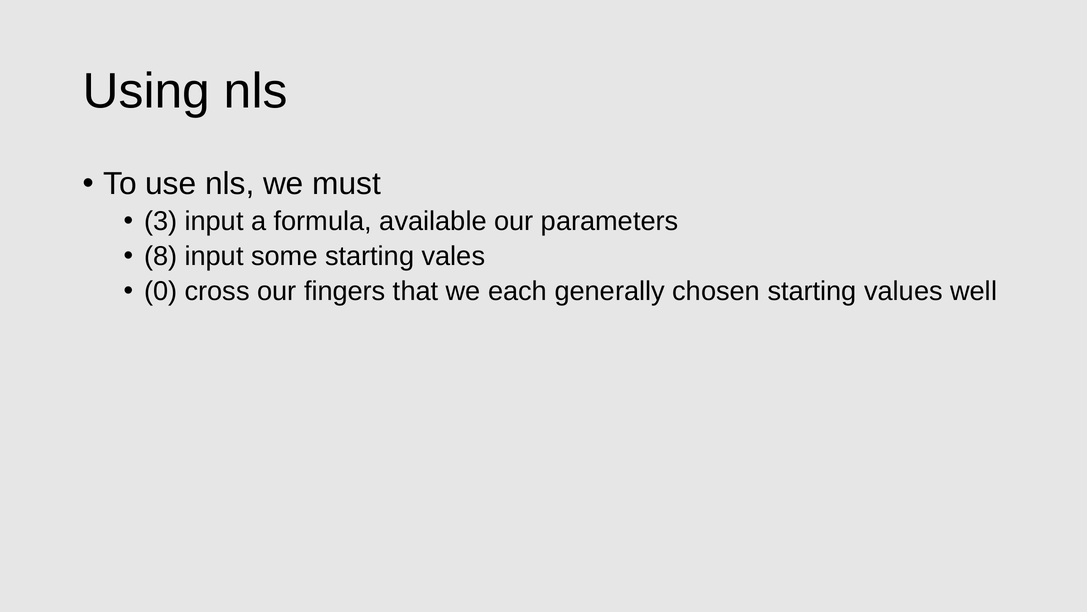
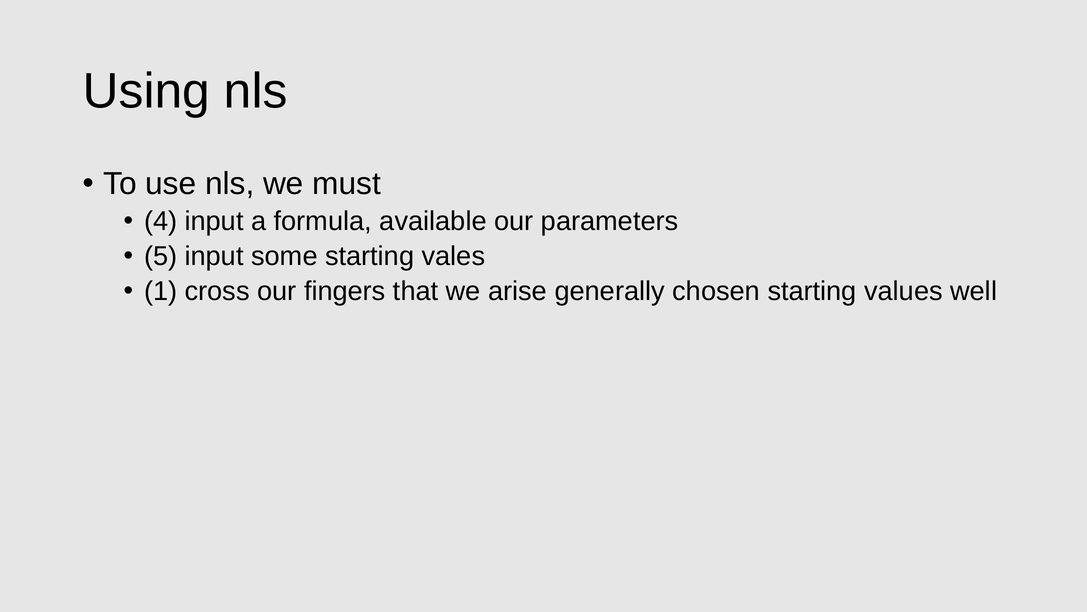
3: 3 -> 4
8: 8 -> 5
0: 0 -> 1
each: each -> arise
